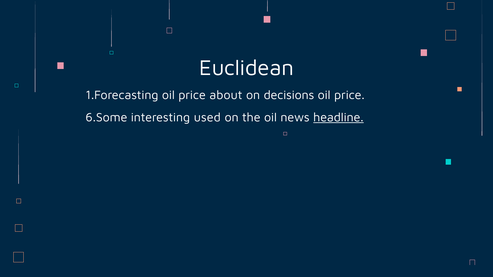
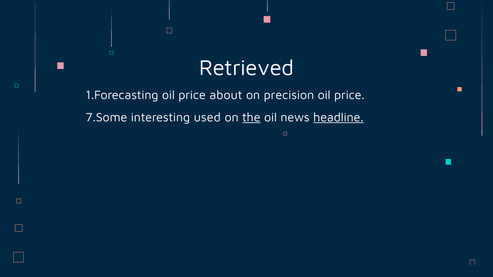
Euclidean: Euclidean -> Retrieved
decisions: decisions -> precision
6.Some: 6.Some -> 7.Some
the underline: none -> present
